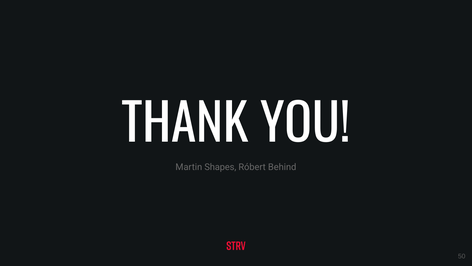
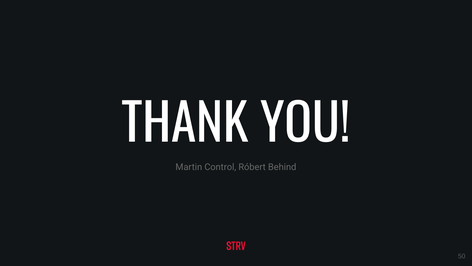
Shapes: Shapes -> Control
